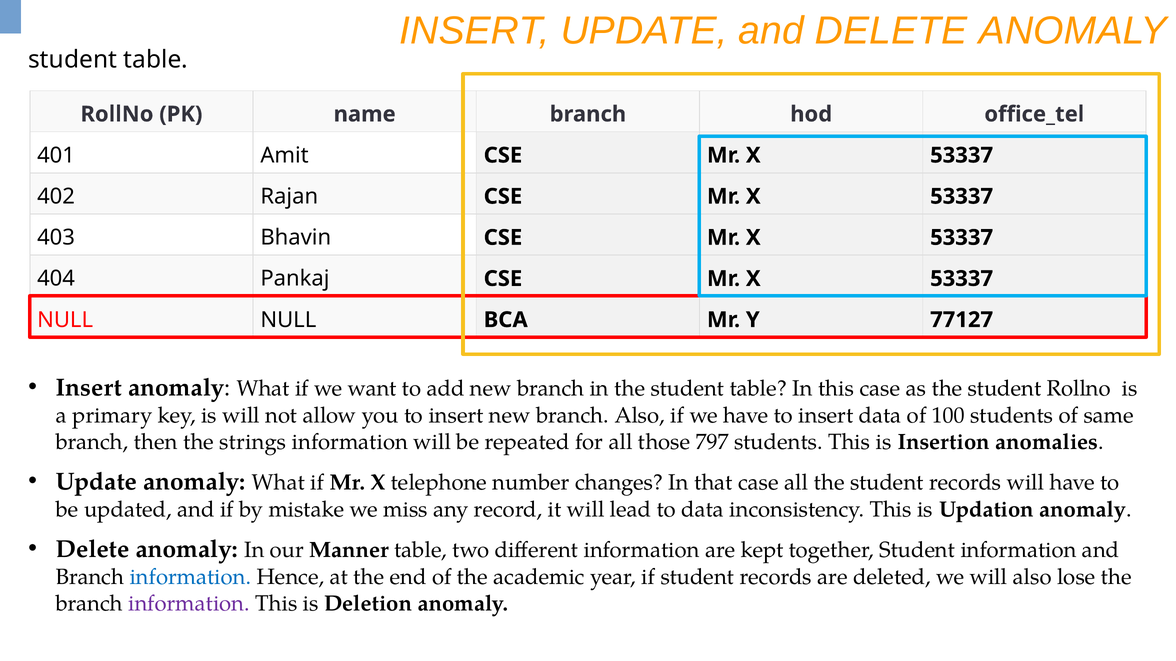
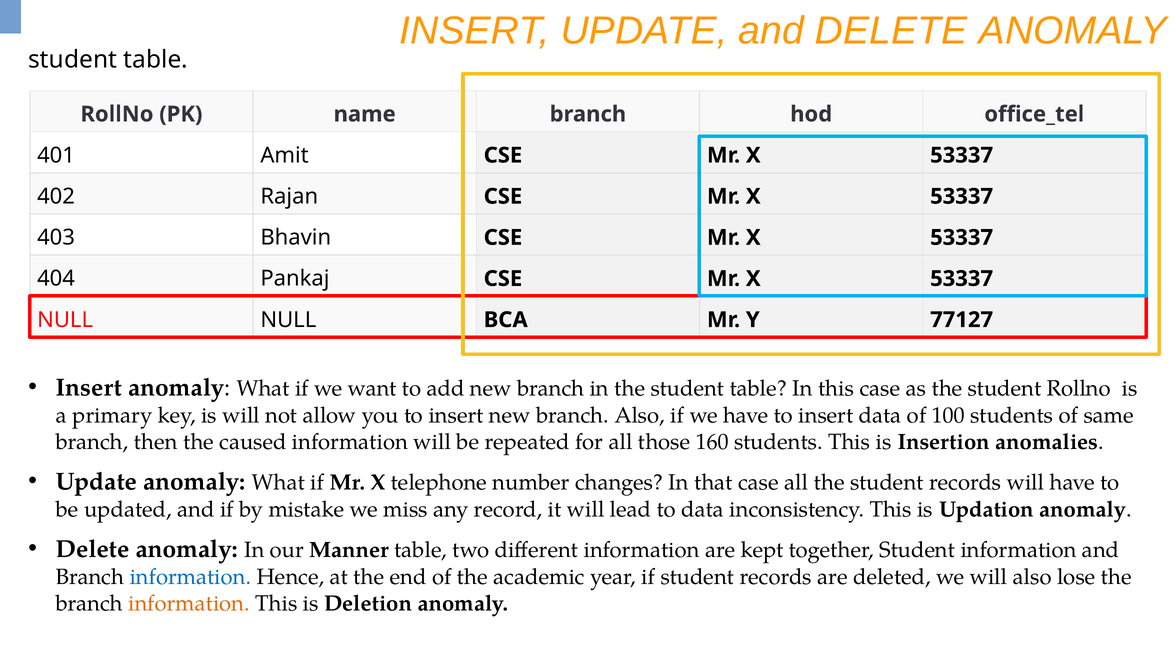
strings: strings -> caused
797: 797 -> 160
information at (189, 604) colour: purple -> orange
